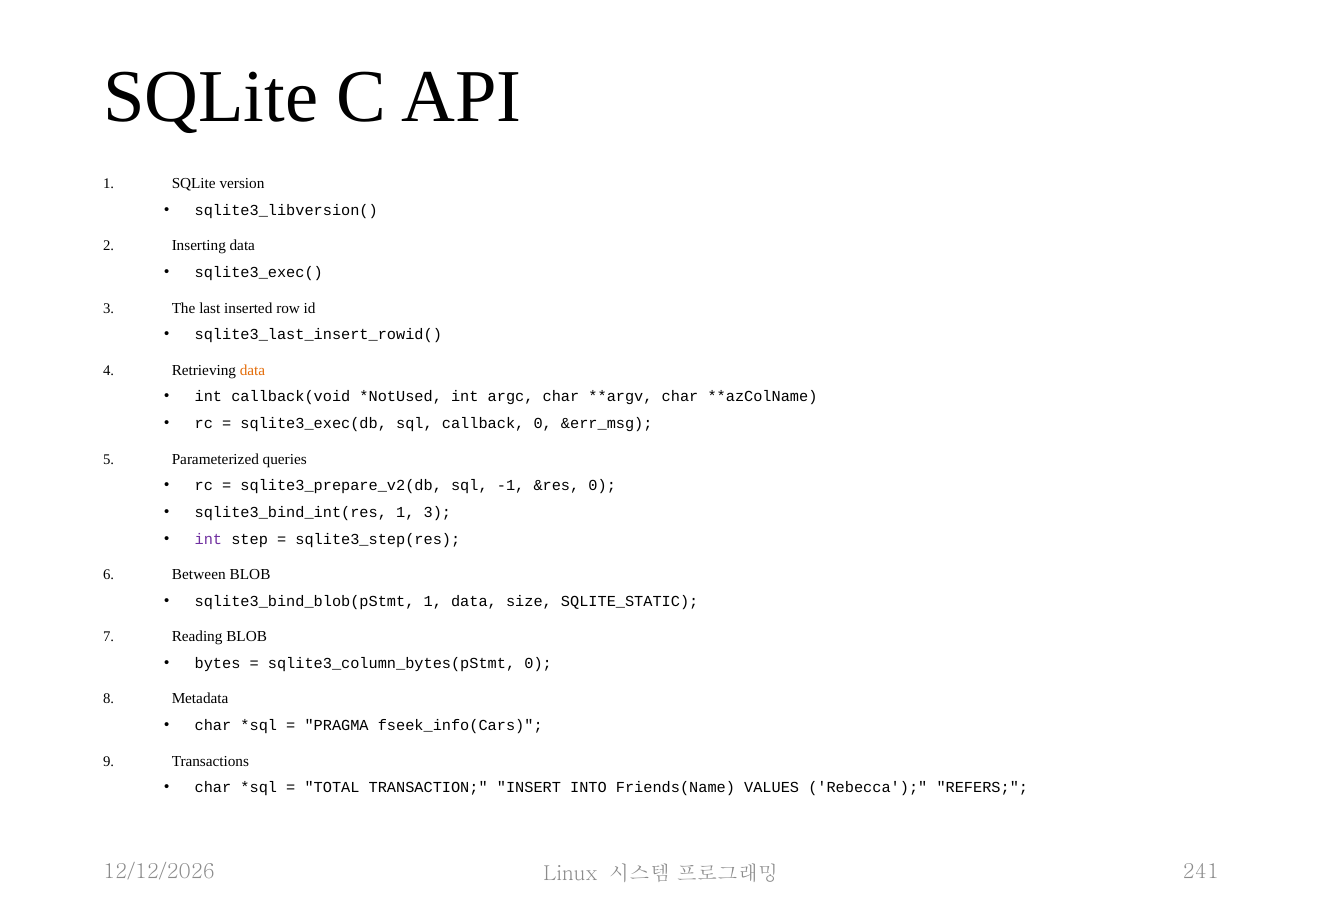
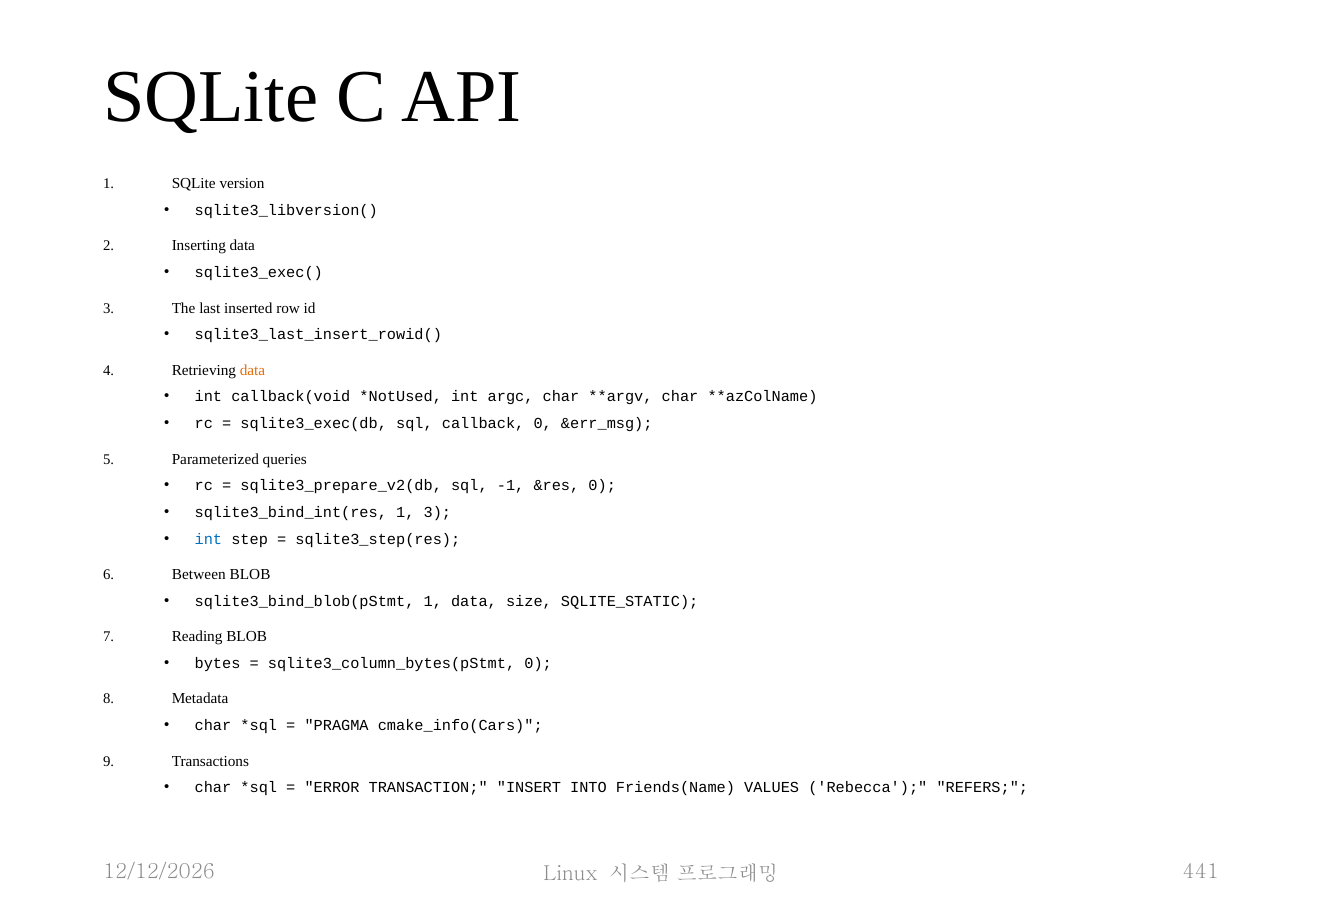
int at (208, 540) colour: purple -> blue
fseek_info(Cars: fseek_info(Cars -> cmake_info(Cars
TOTAL: TOTAL -> ERROR
241: 241 -> 441
